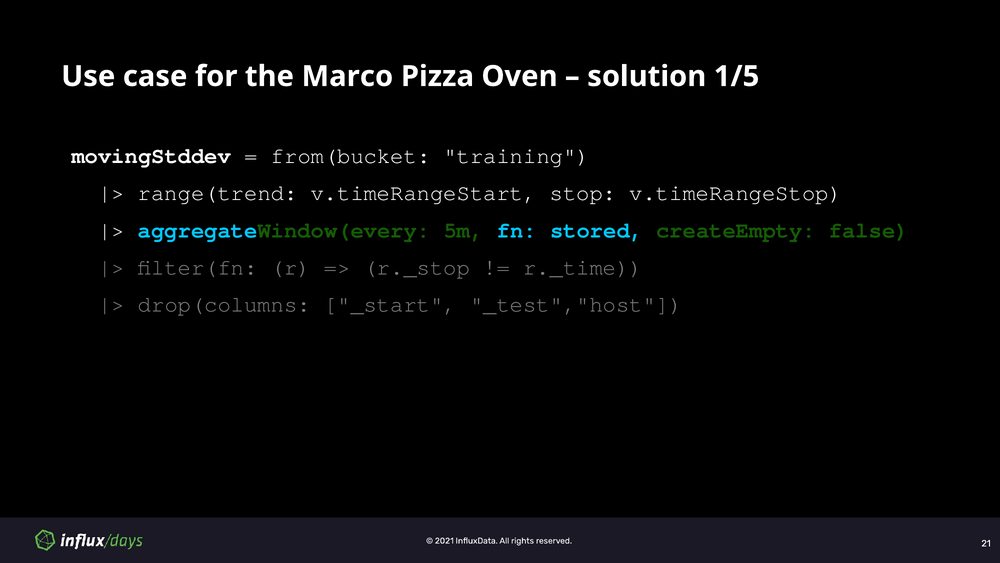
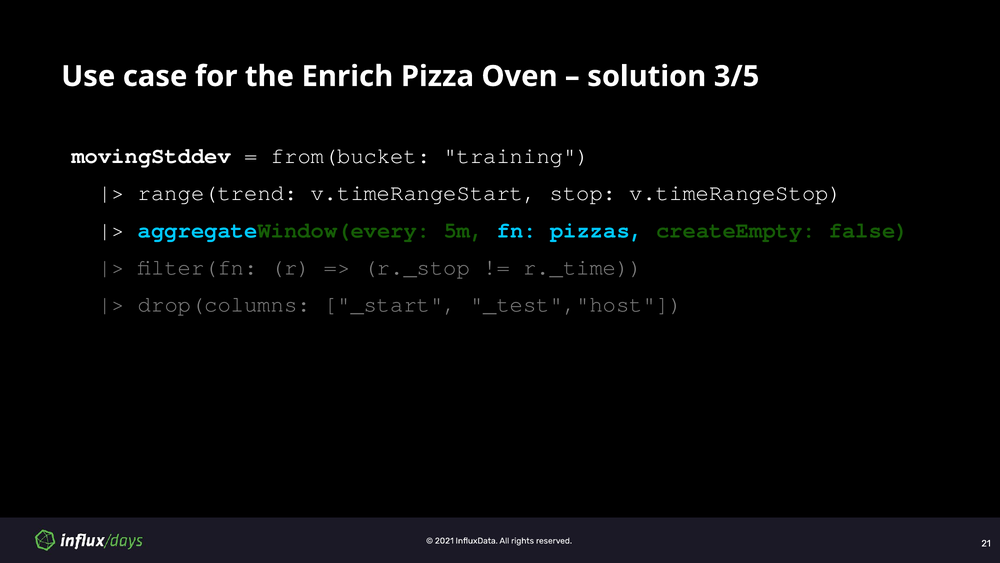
Marco: Marco -> Enrich
1/5: 1/5 -> 3/5
stored: stored -> pizzas
